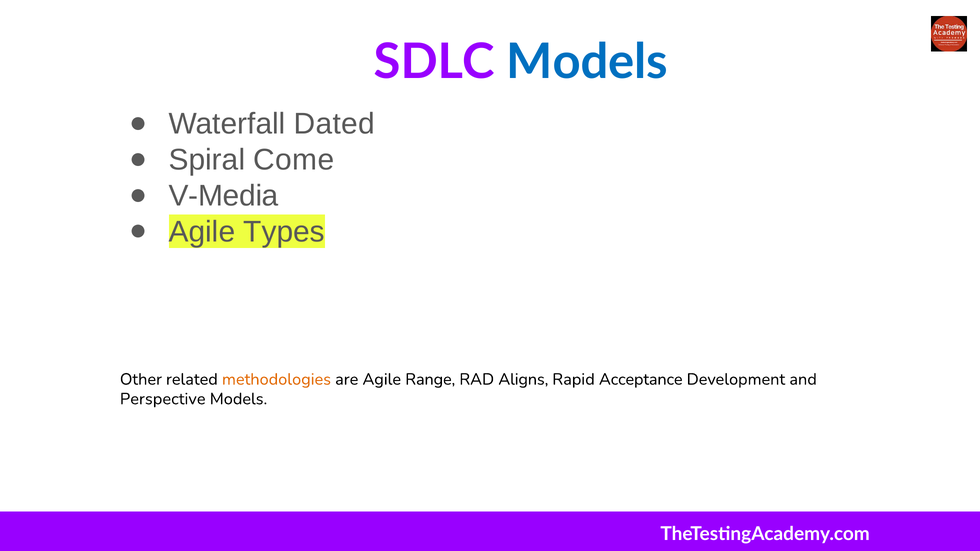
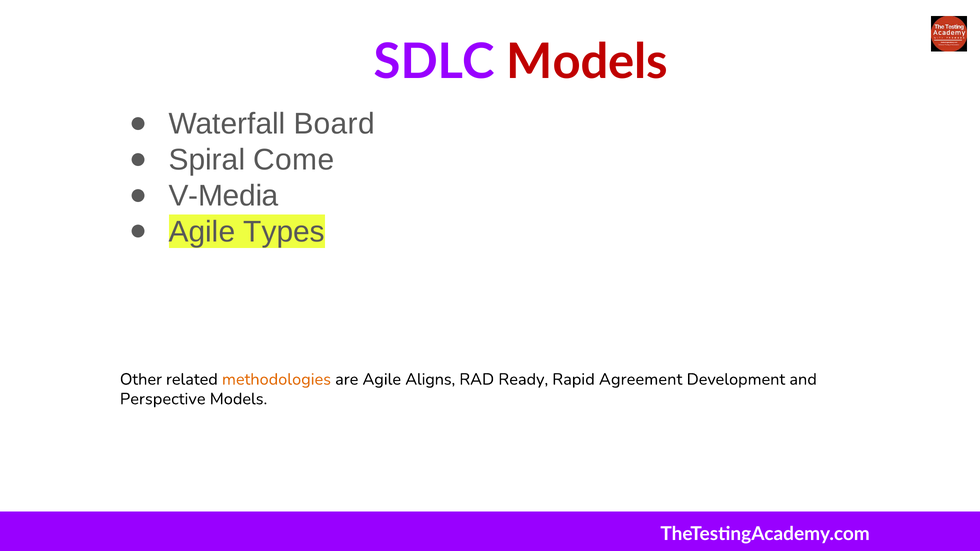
Models at (587, 62) colour: blue -> red
Dated: Dated -> Board
Range: Range -> Aligns
Aligns: Aligns -> Ready
Acceptance: Acceptance -> Agreement
